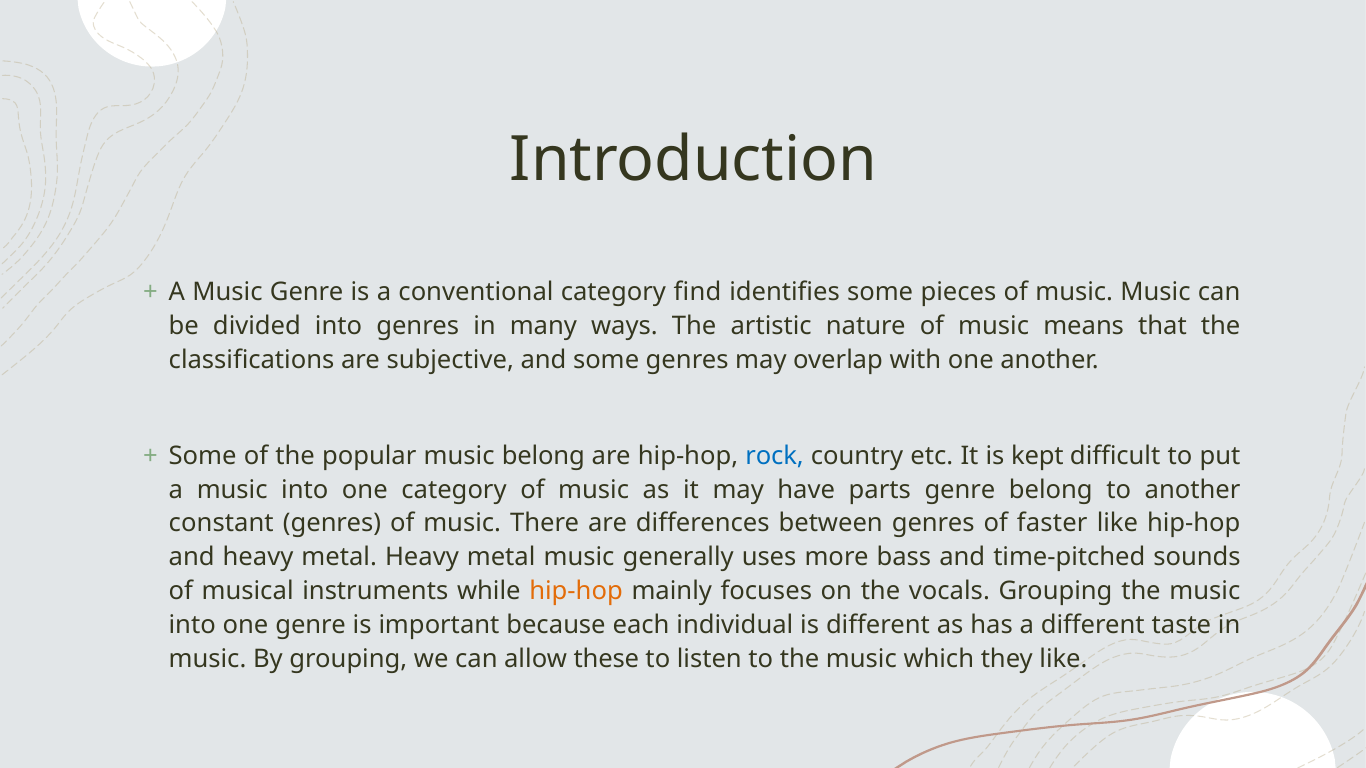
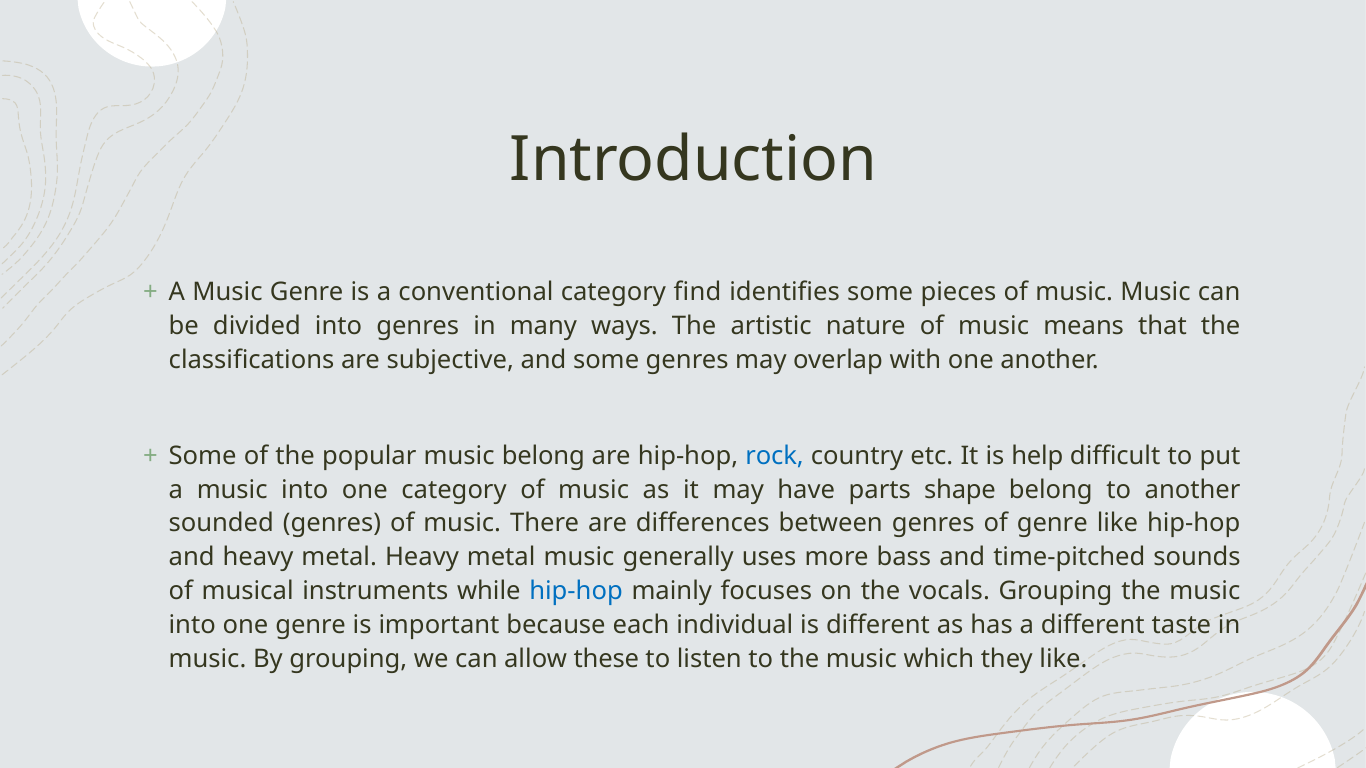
kept: kept -> help
parts genre: genre -> shape
constant: constant -> sounded
of faster: faster -> genre
hip-hop at (576, 591) colour: orange -> blue
